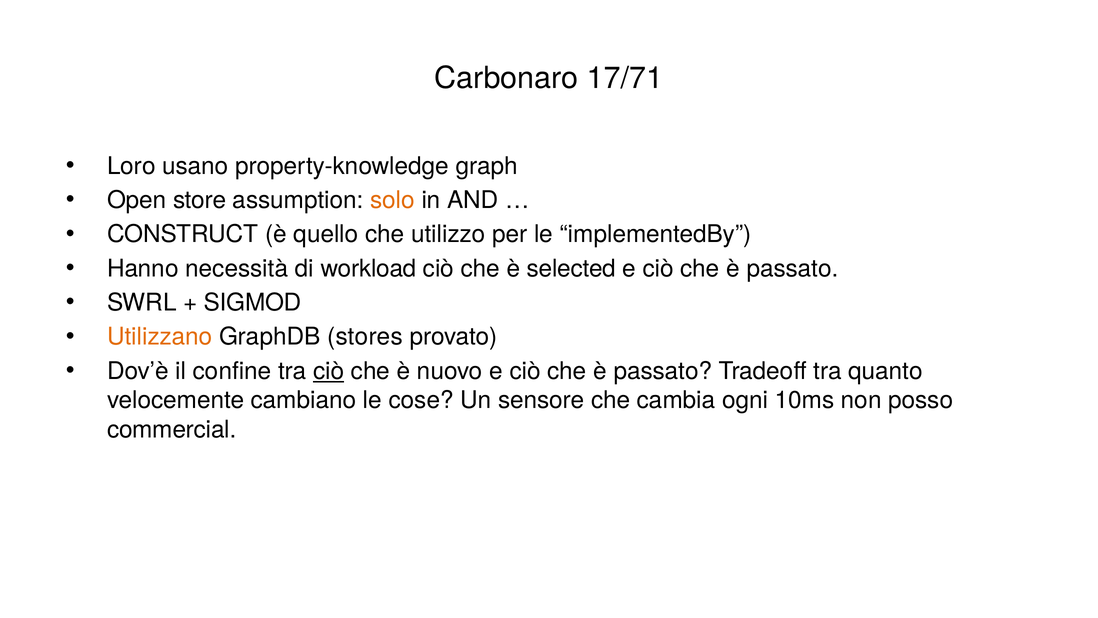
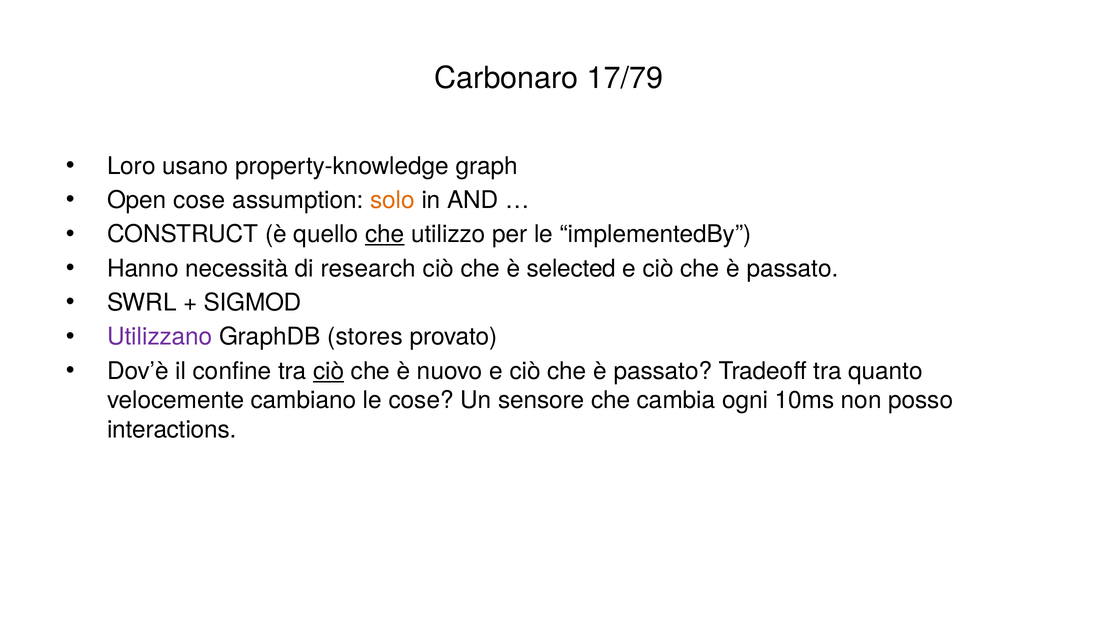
17/71: 17/71 -> 17/79
Open store: store -> cose
che at (385, 234) underline: none -> present
workload: workload -> research
Utilizzano colour: orange -> purple
commercial: commercial -> interactions
